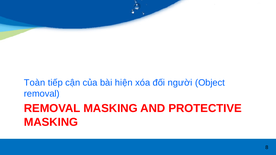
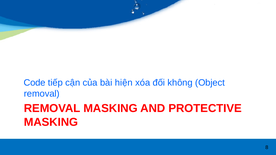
Toàn: Toàn -> Code
người: người -> không
